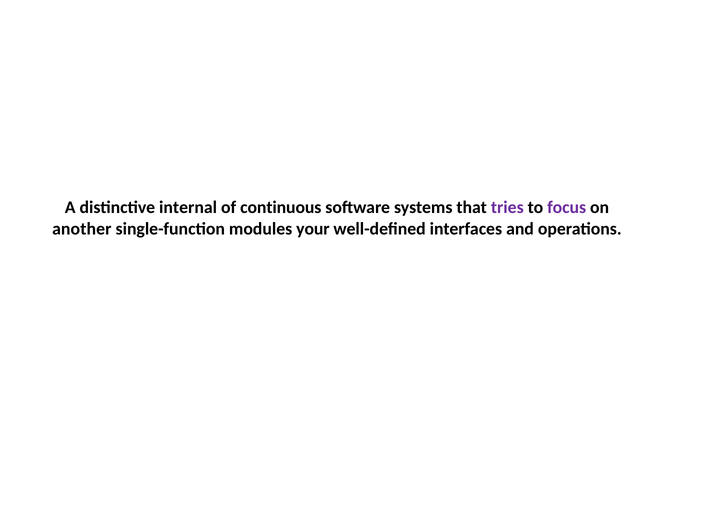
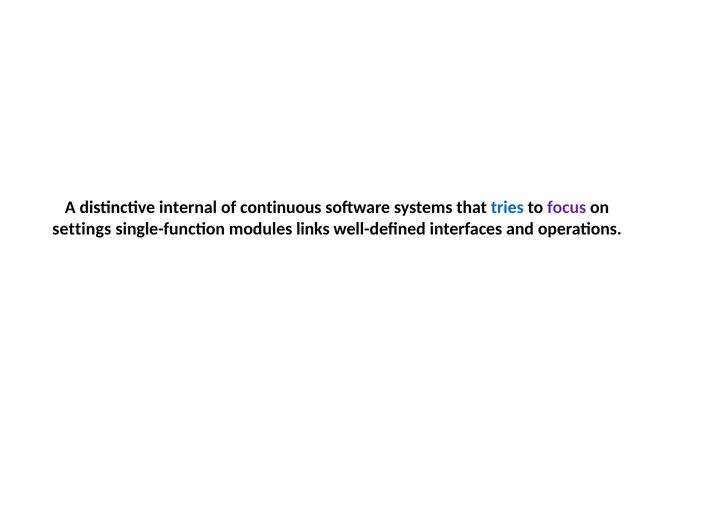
tries colour: purple -> blue
another: another -> settings
your: your -> links
